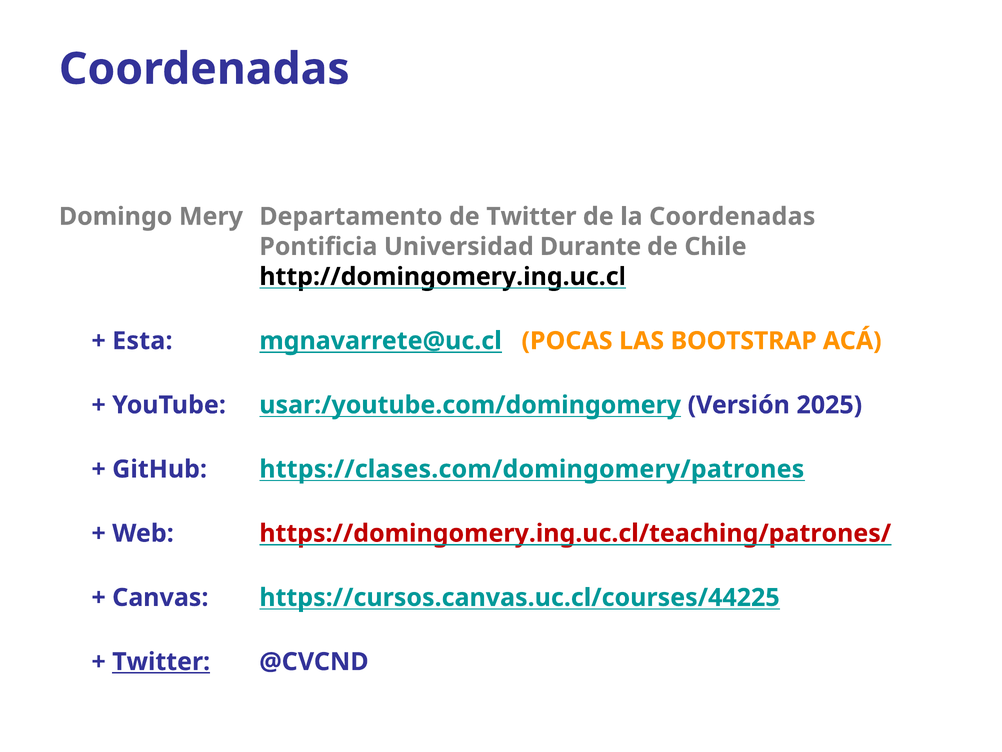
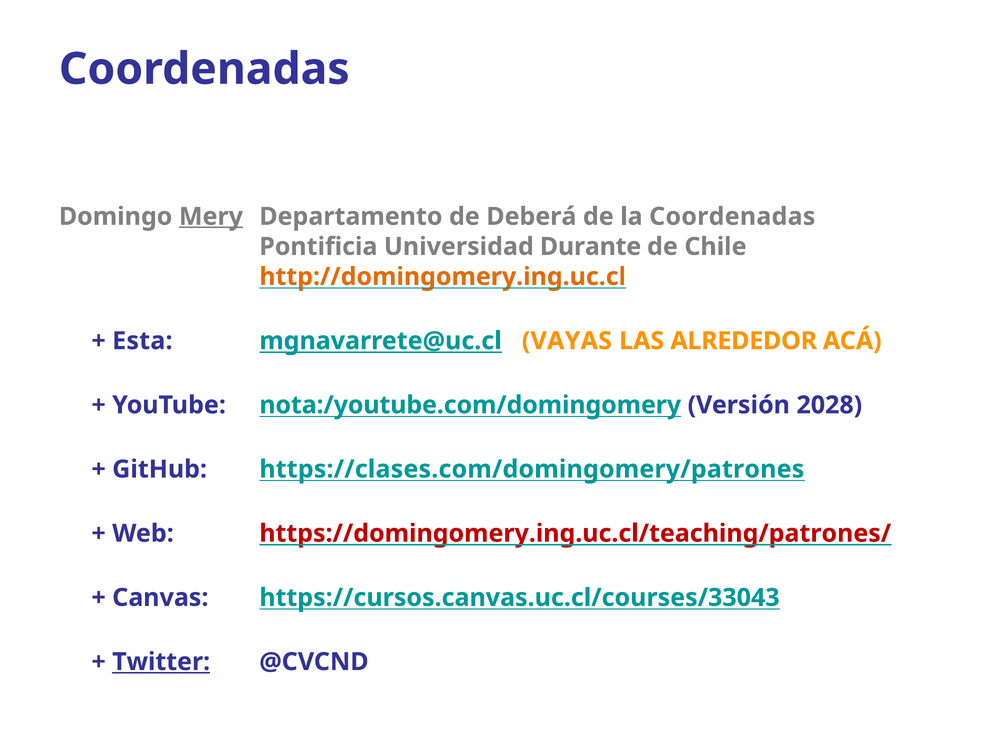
Mery underline: none -> present
de Twitter: Twitter -> Deberá
http://domingomery.ing.uc.cl colour: black -> orange
POCAS: POCAS -> VAYAS
BOOTSTRAP: BOOTSTRAP -> ALREDEDOR
usar:/youtube.com/domingomery: usar:/youtube.com/domingomery -> nota:/youtube.com/domingomery
2025: 2025 -> 2028
https://cursos.canvas.uc.cl/courses/44225: https://cursos.canvas.uc.cl/courses/44225 -> https://cursos.canvas.uc.cl/courses/33043
